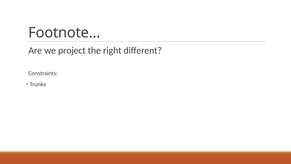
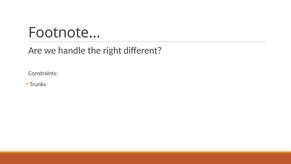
project: project -> handle
